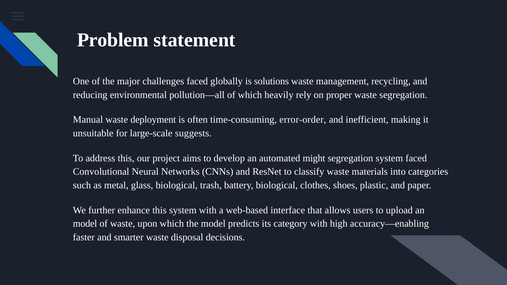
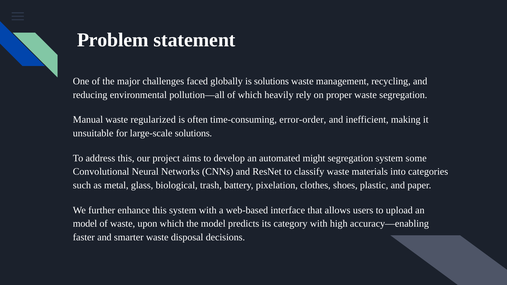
deployment: deployment -> regularized
large-scale suggests: suggests -> solutions
system faced: faced -> some
battery biological: biological -> pixelation
